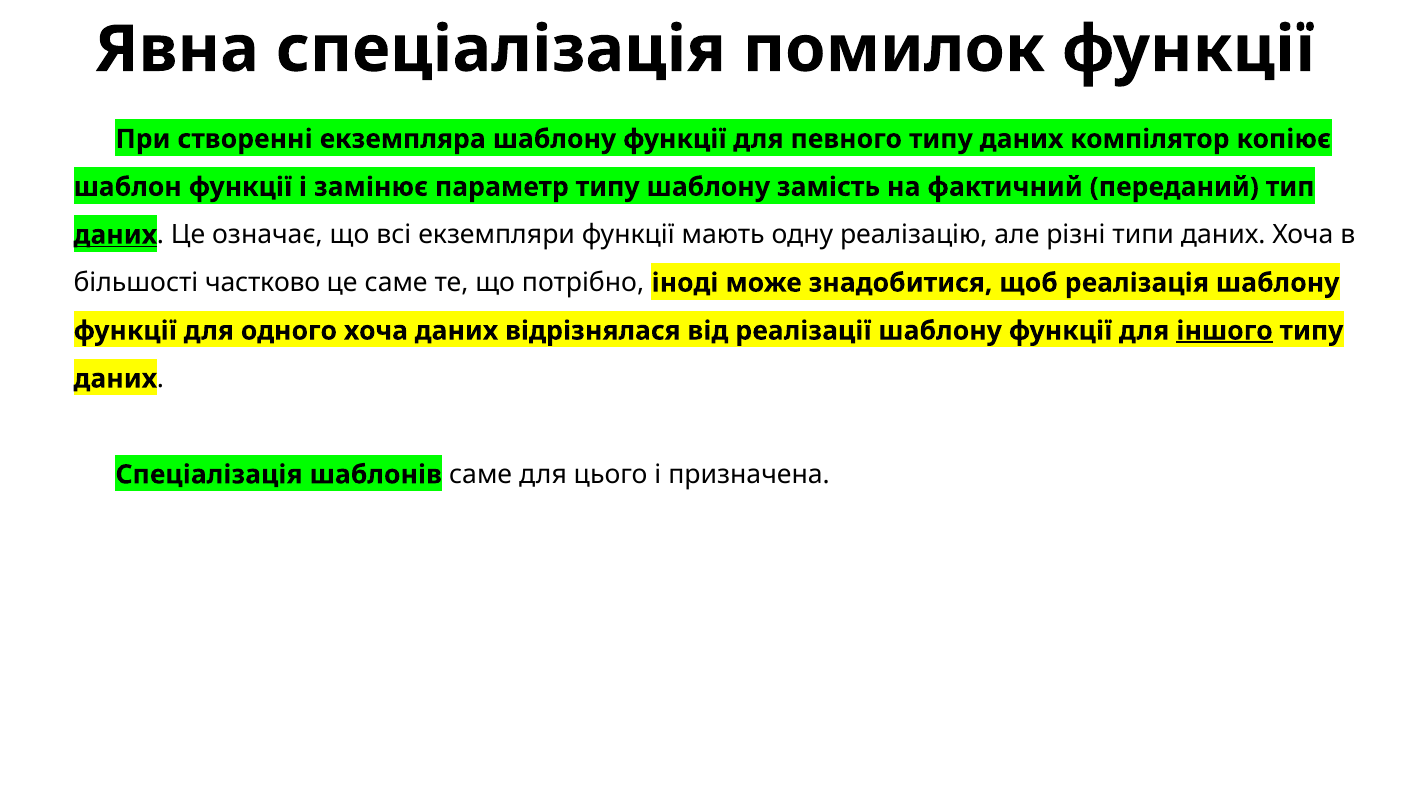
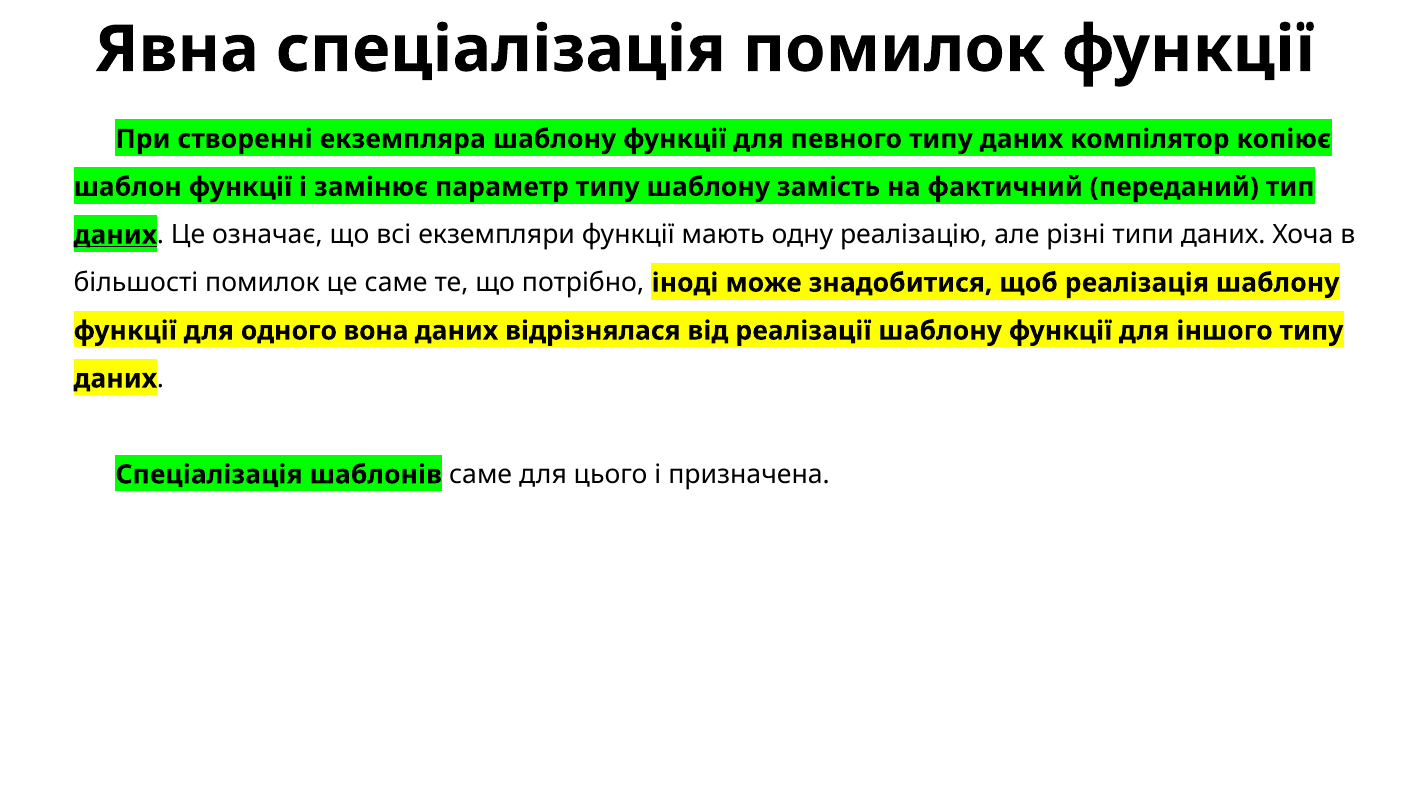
більшості частково: частково -> помилок
одного хоча: хоча -> вона
іншого underline: present -> none
